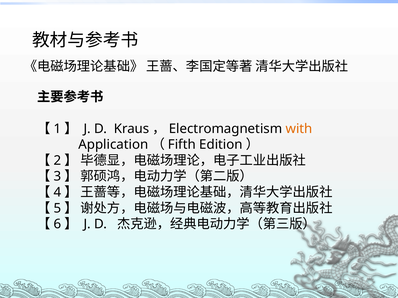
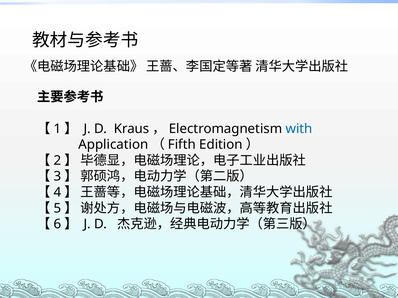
with colour: orange -> blue
